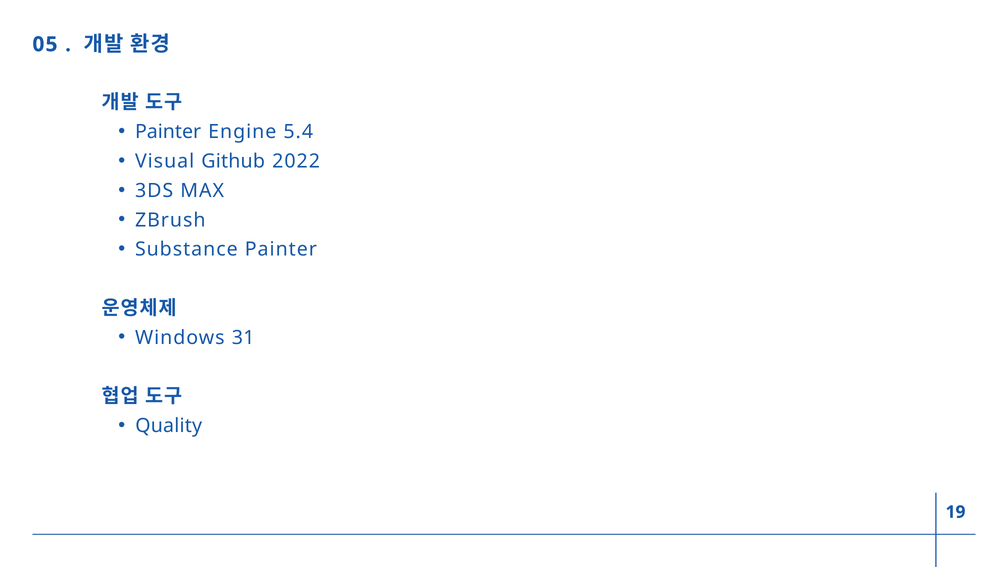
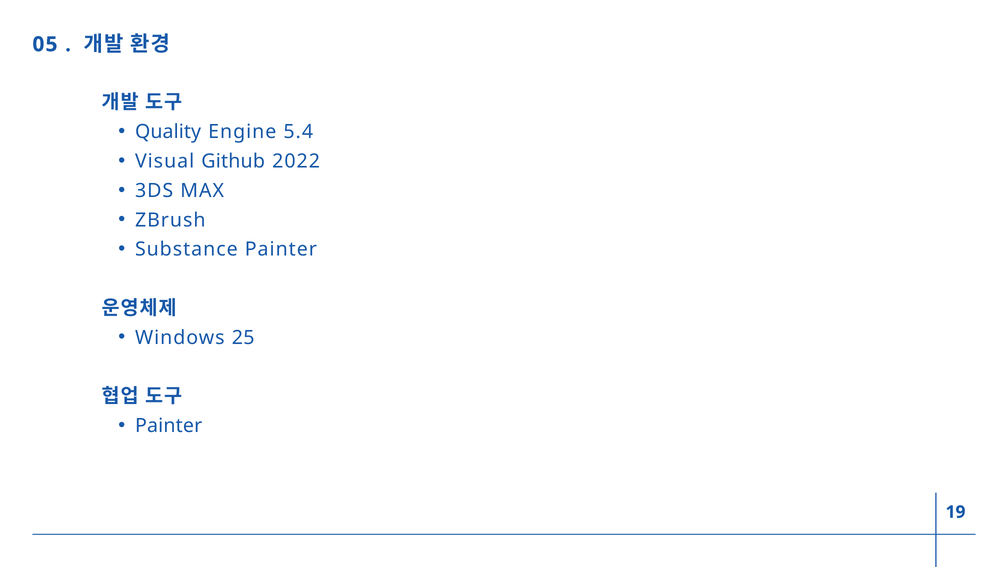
Painter at (168, 132): Painter -> Quality
31: 31 -> 25
Quality at (169, 426): Quality -> Painter
